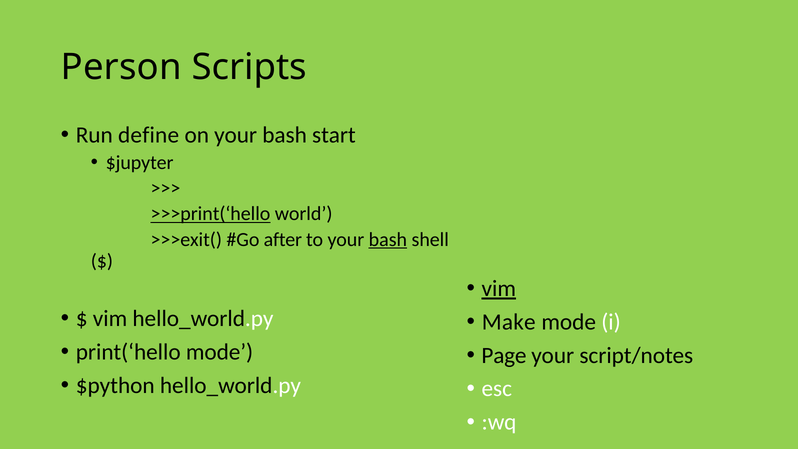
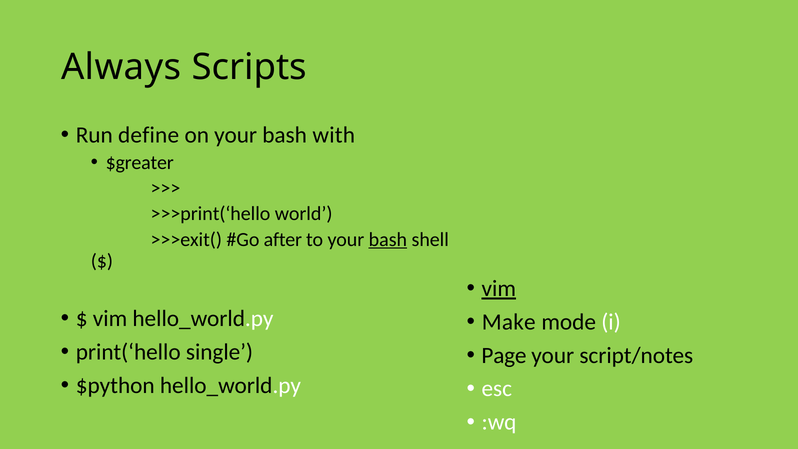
Person: Person -> Always
start: start -> with
$jupyter: $jupyter -> $greater
>>>print(‘hello underline: present -> none
print(‘hello mode: mode -> single
